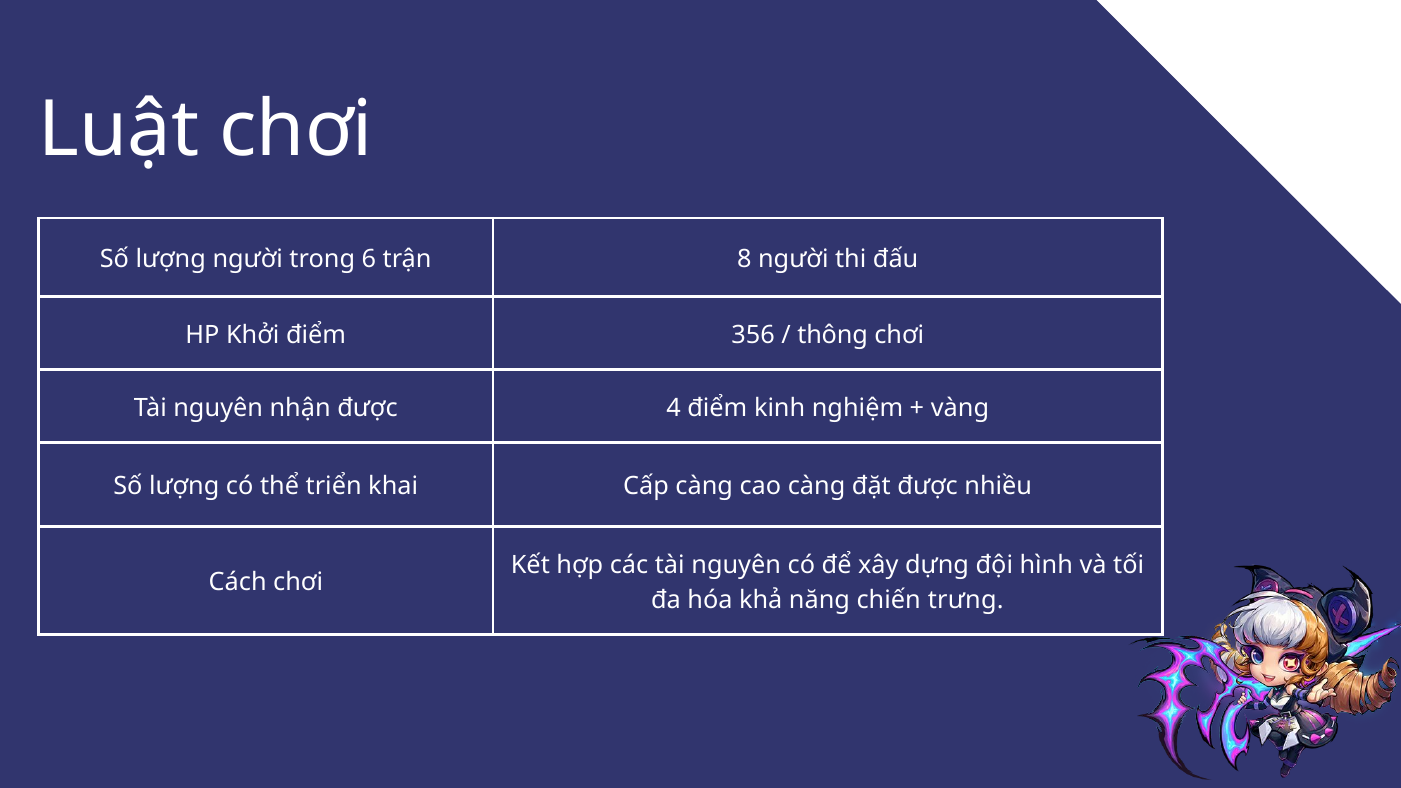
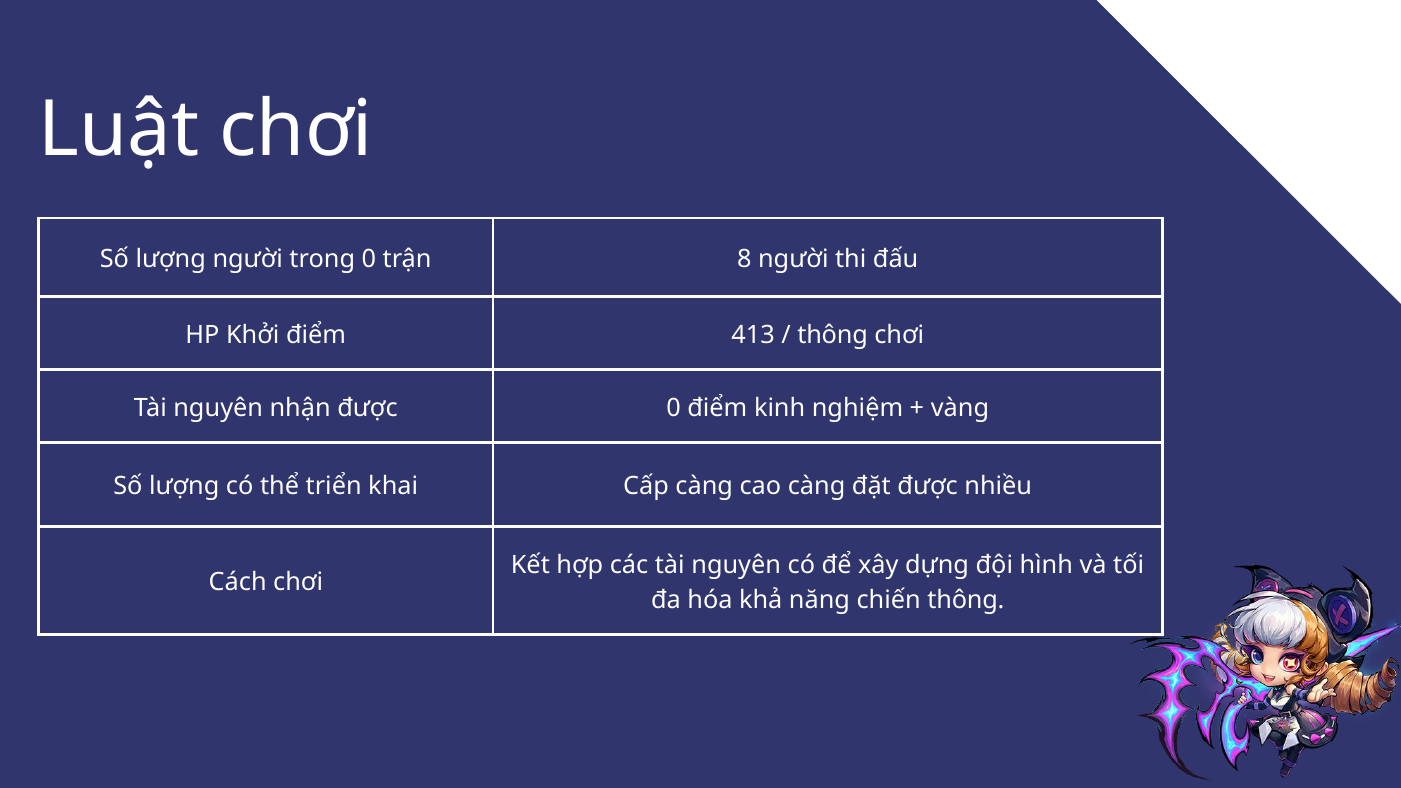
trong 6: 6 -> 0
356: 356 -> 413
được 4: 4 -> 0
chiến trưng: trưng -> thông
